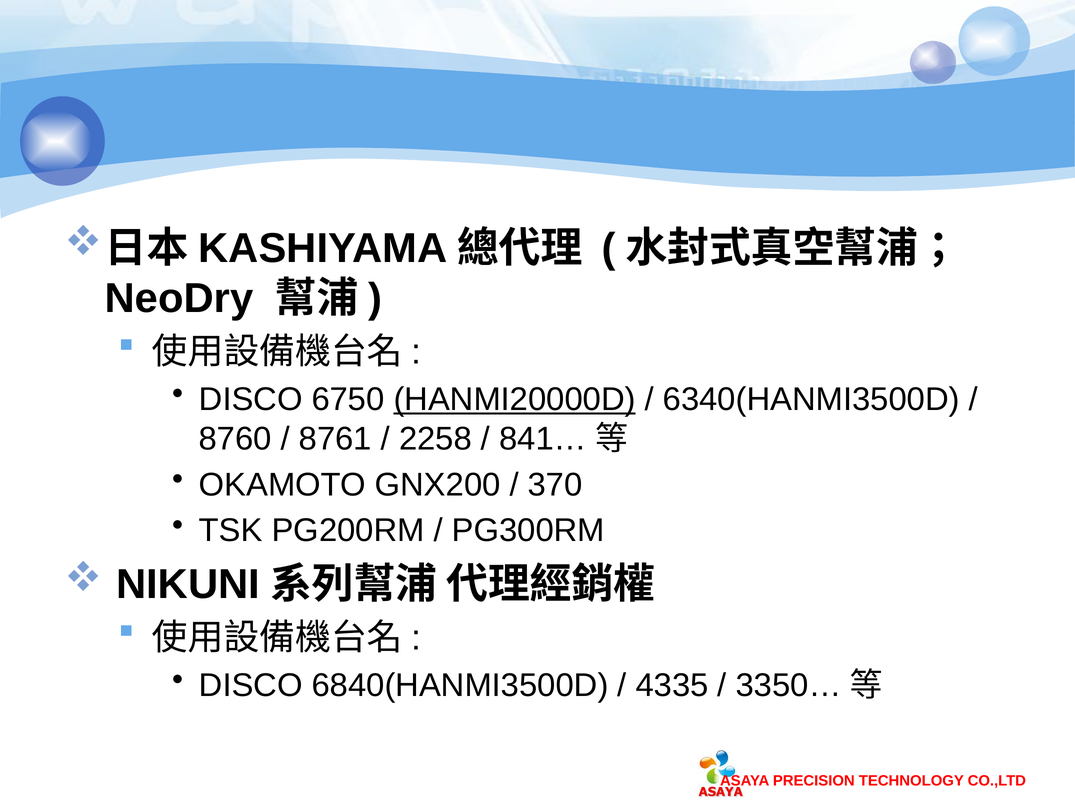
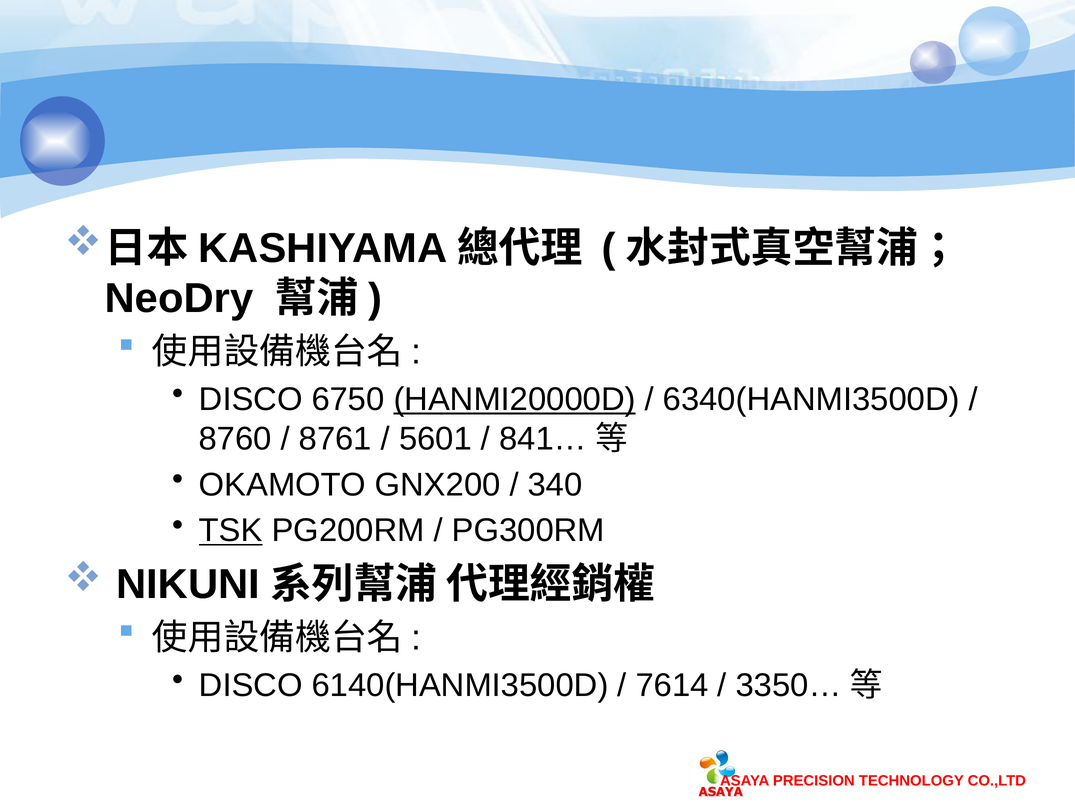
2258: 2258 -> 5601
370: 370 -> 340
TSK underline: none -> present
6840(HANMI3500D: 6840(HANMI3500D -> 6140(HANMI3500D
4335: 4335 -> 7614
